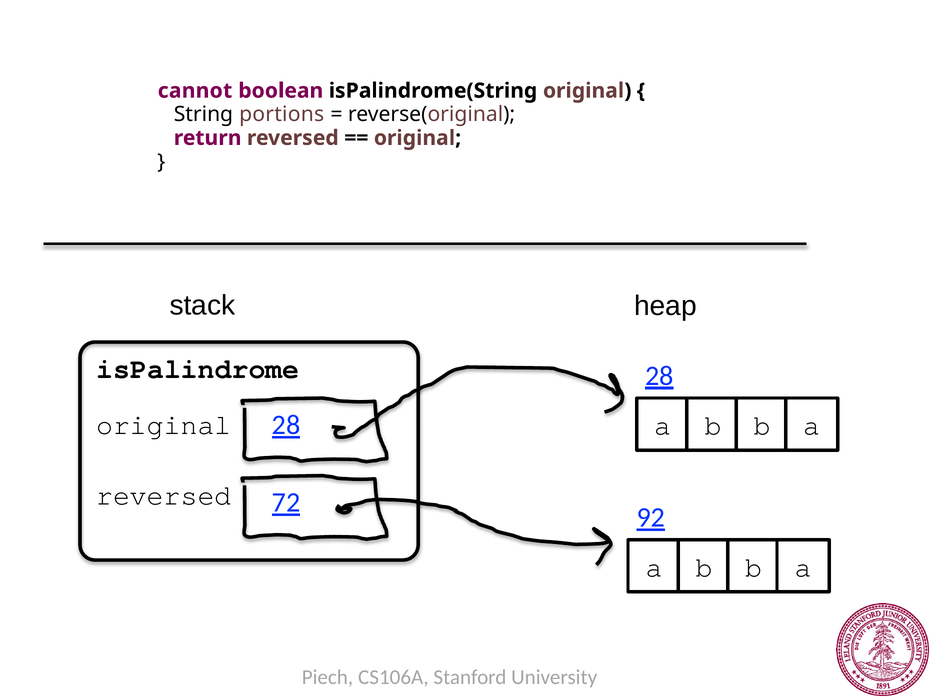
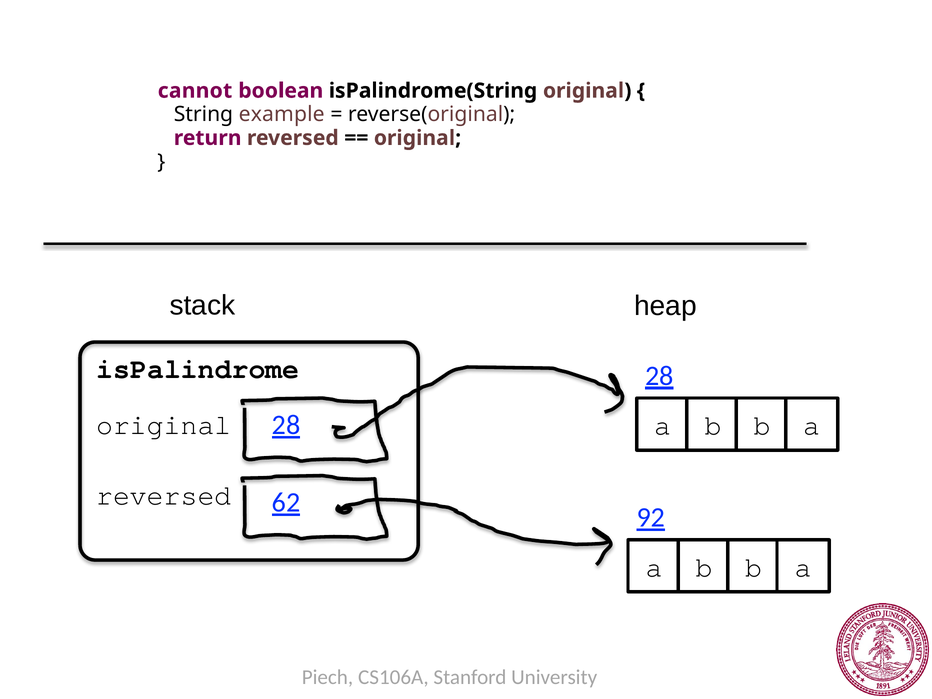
portions: portions -> example
72: 72 -> 62
